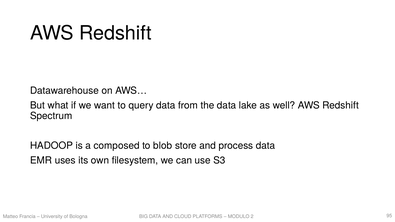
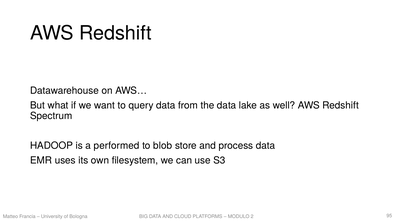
composed: composed -> performed
